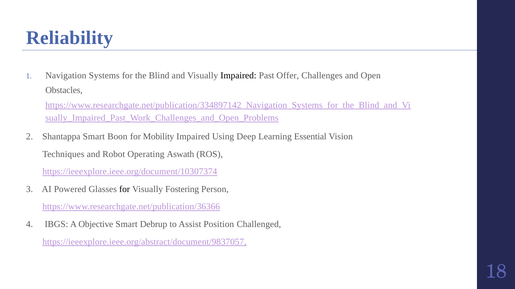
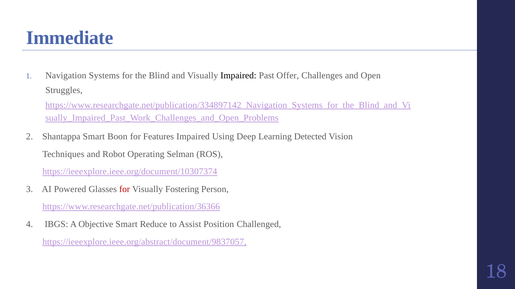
Reliability: Reliability -> Immediate
Obstacles: Obstacles -> Struggles
Mobility: Mobility -> Features
Essential: Essential -> Detected
Aswath: Aswath -> Selman
for at (125, 190) colour: black -> red
Debrup: Debrup -> Reduce
